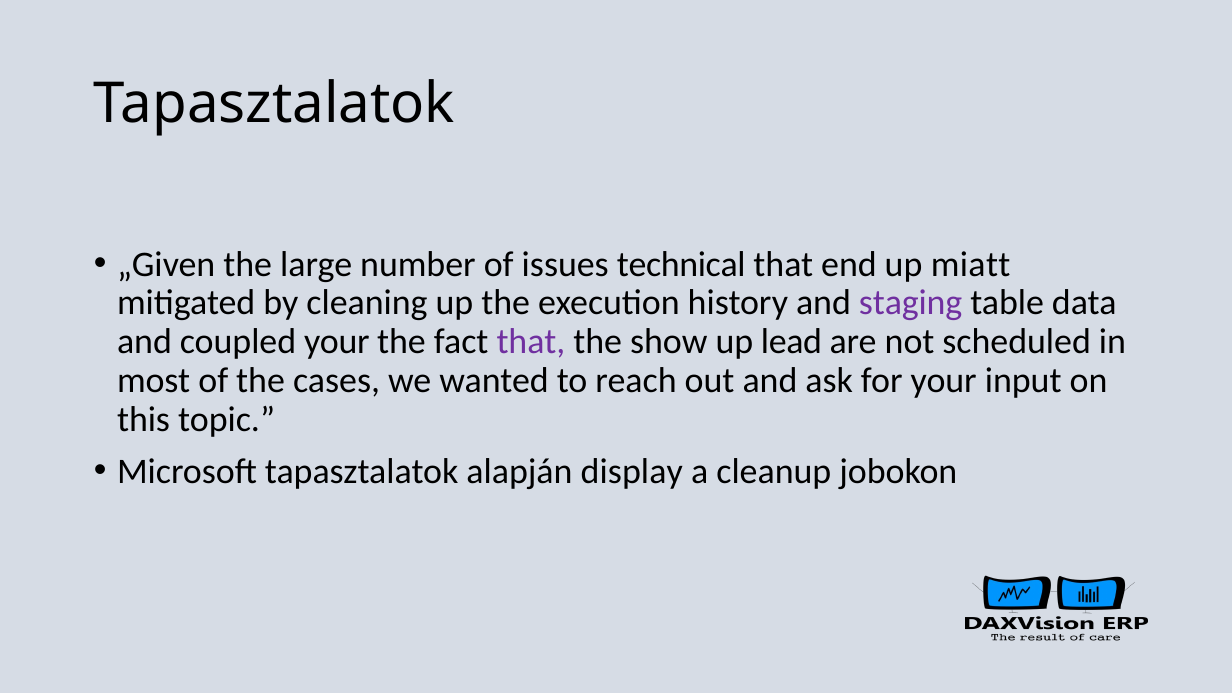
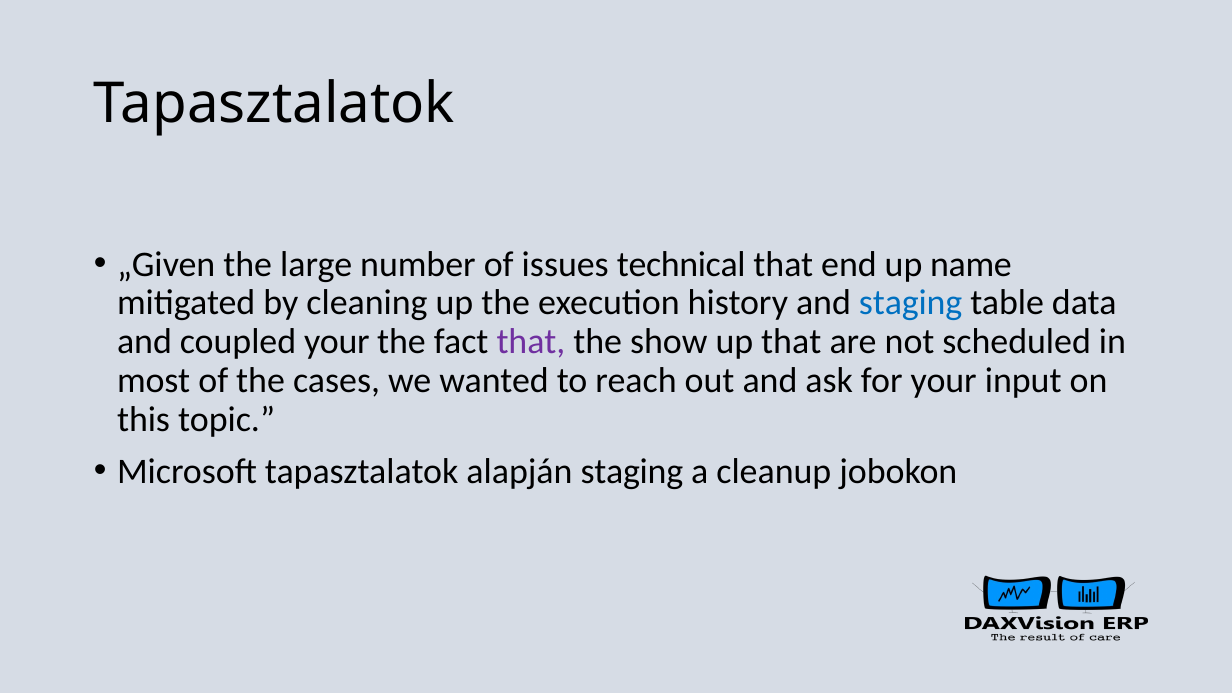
miatt: miatt -> name
staging at (911, 303) colour: purple -> blue
up lead: lead -> that
alapján display: display -> staging
